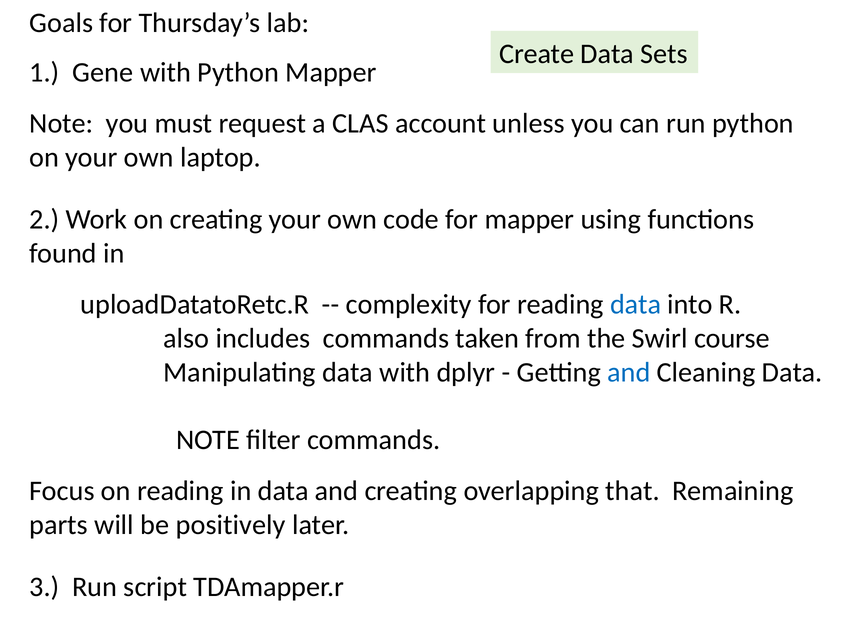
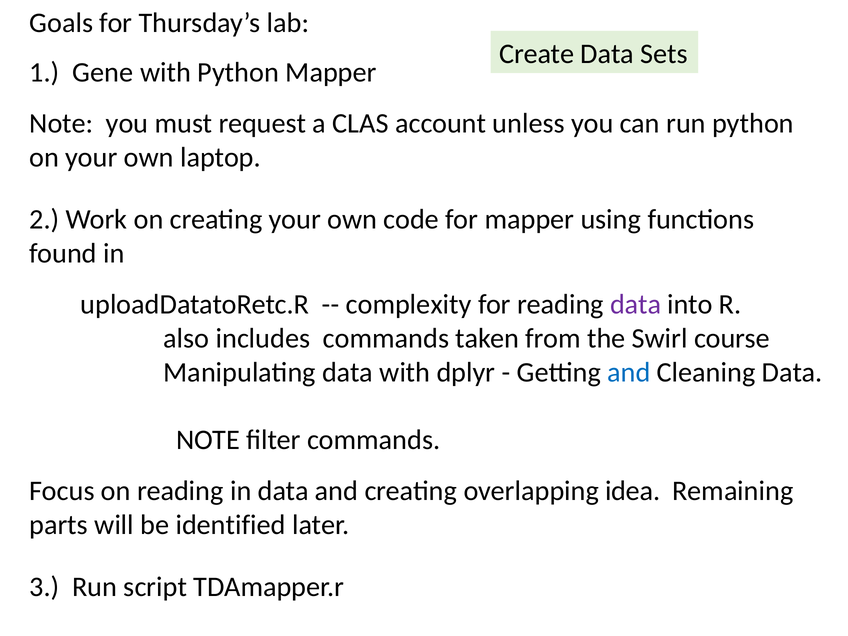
data at (636, 304) colour: blue -> purple
that: that -> idea
positively: positively -> identified
